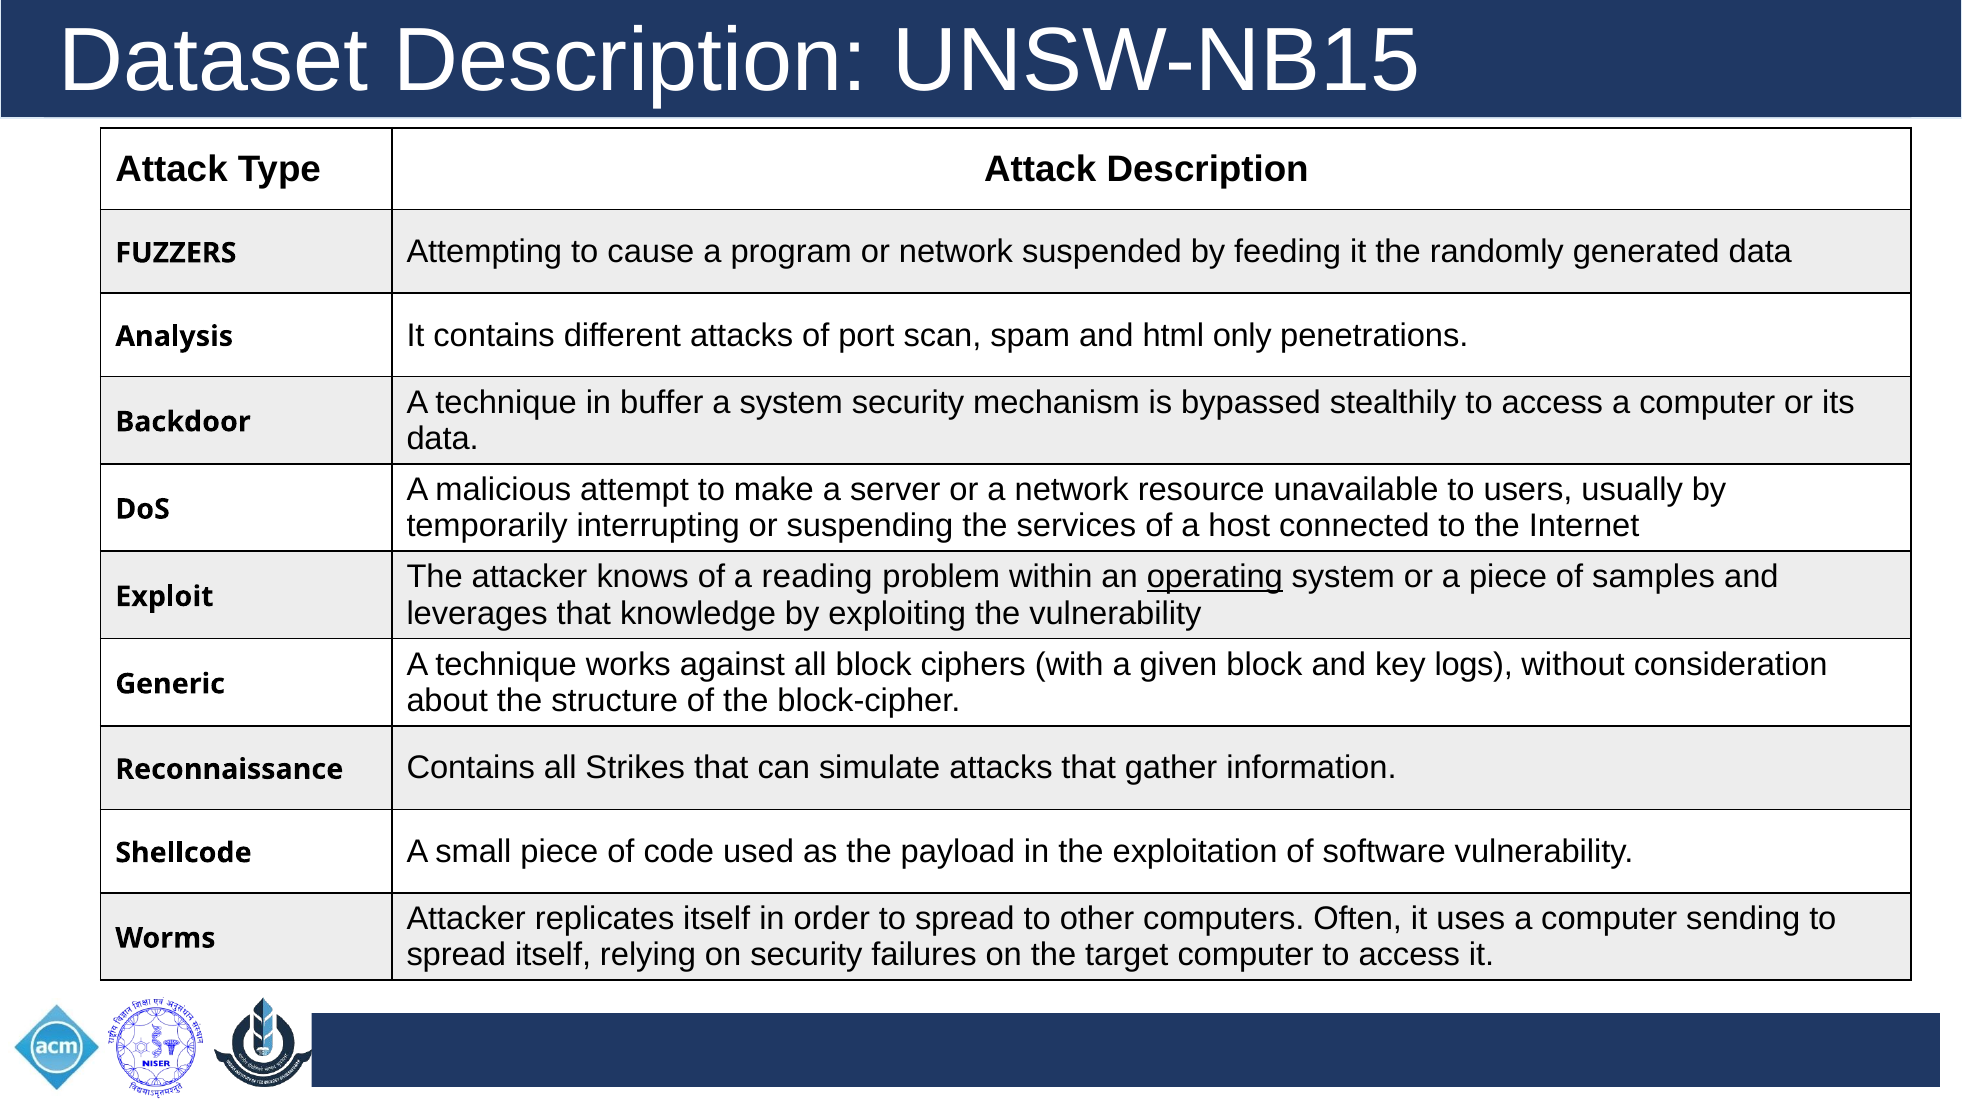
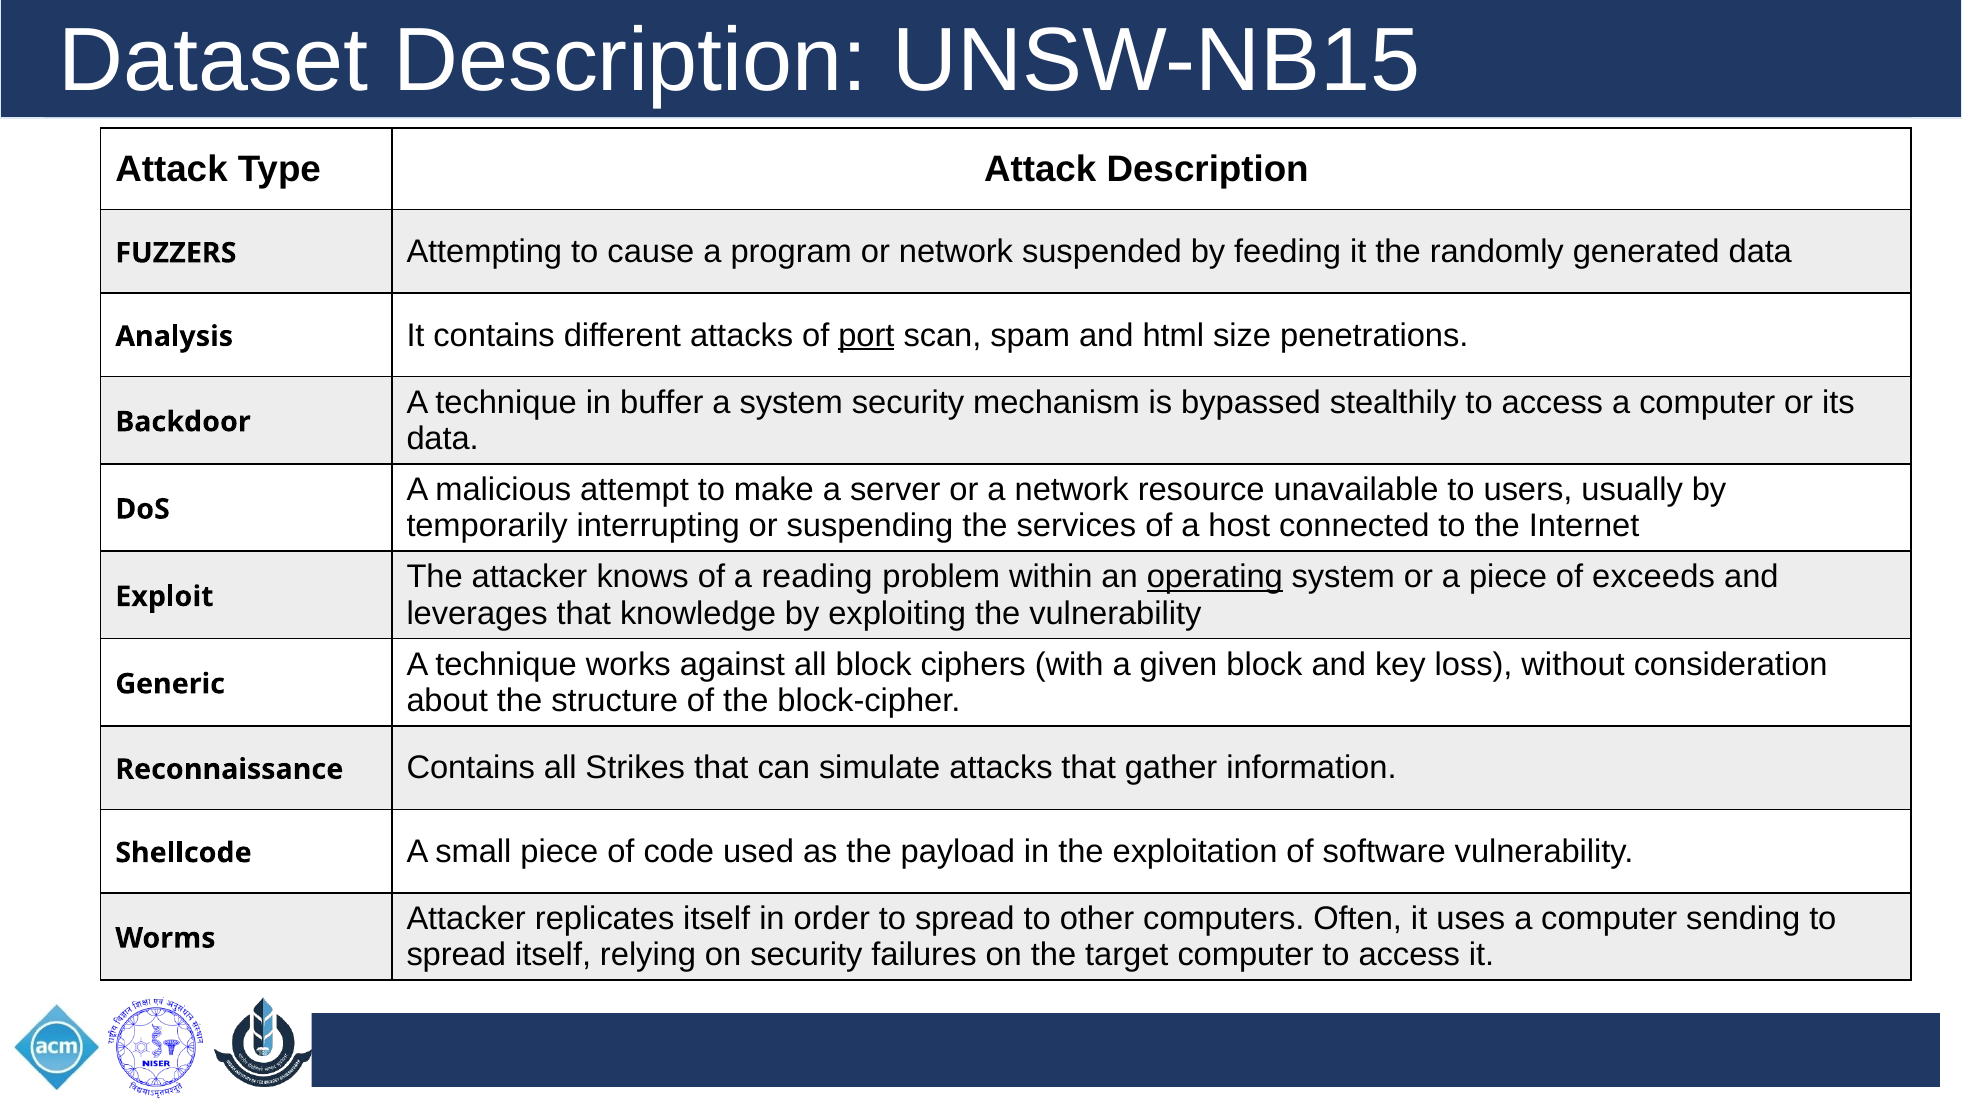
port underline: none -> present
only: only -> size
samples: samples -> exceeds
logs: logs -> loss
